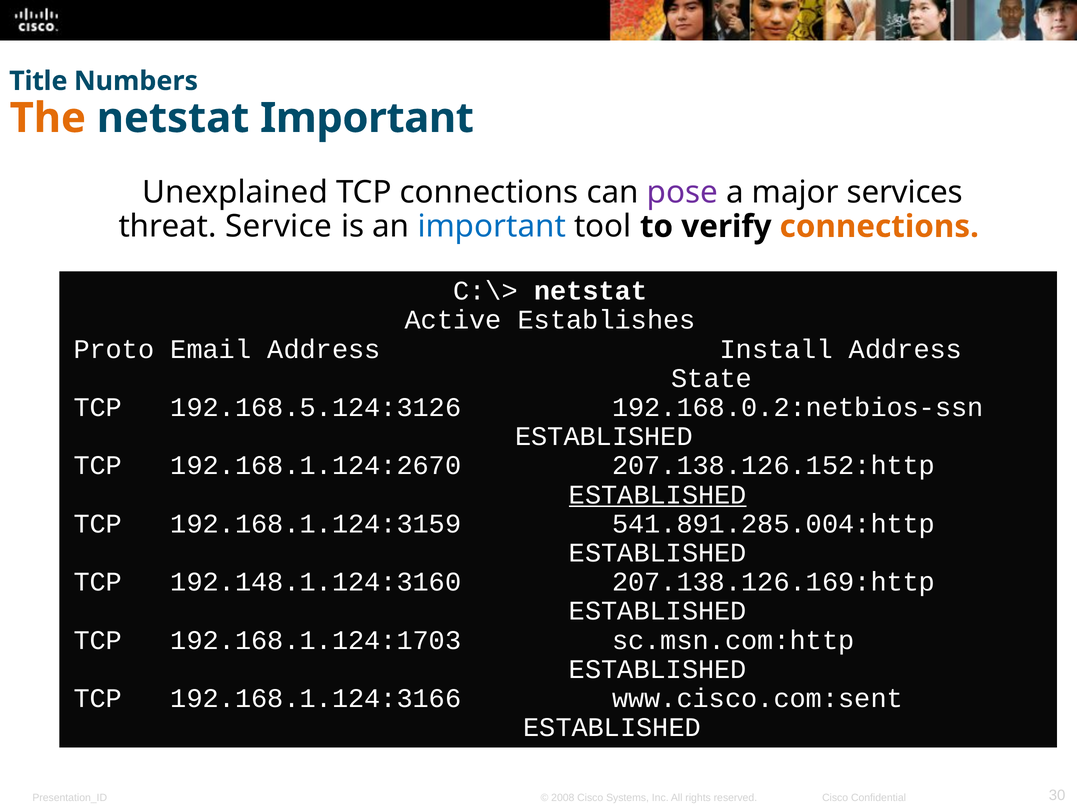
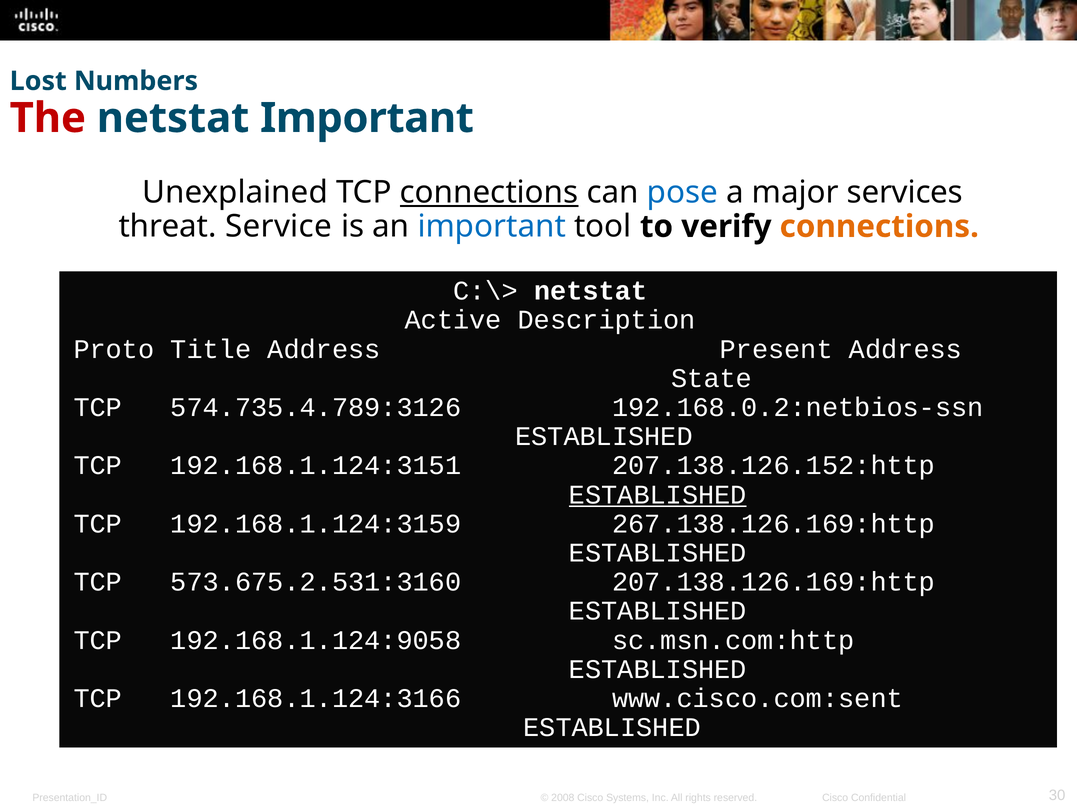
Title: Title -> Lost
The colour: orange -> red
connections at (489, 193) underline: none -> present
pose colour: purple -> blue
Establishes: Establishes -> Description
Email: Email -> Title
Install: Install -> Present
192.168.5.124:3126: 192.168.5.124:3126 -> 574.735.4.789:3126
192.168.1.124:2670: 192.168.1.124:2670 -> 192.168.1.124:3151
541.891.285.004:http: 541.891.285.004:http -> 267.138.126.169:http
192.148.1.124:3160: 192.148.1.124:3160 -> 573.675.2.531:3160
192.168.1.124:1703: 192.168.1.124:1703 -> 192.168.1.124:9058
